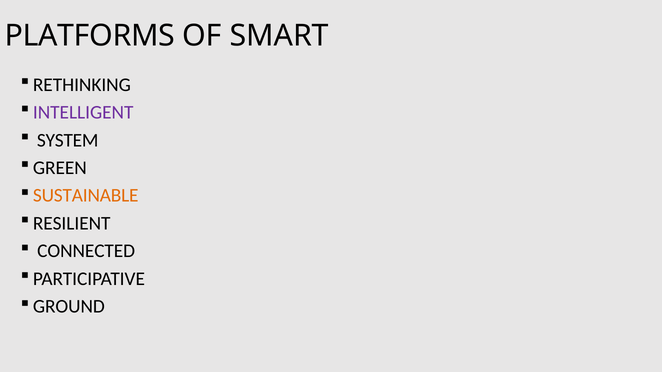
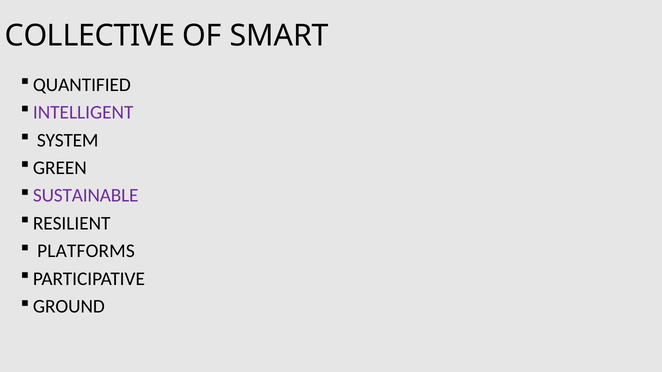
PLATFORMS: PLATFORMS -> COLLECTIVE
RETHINKING: RETHINKING -> QUANTIFIED
SUSTAINABLE colour: orange -> purple
CONNECTED: CONNECTED -> PLATFORMS
